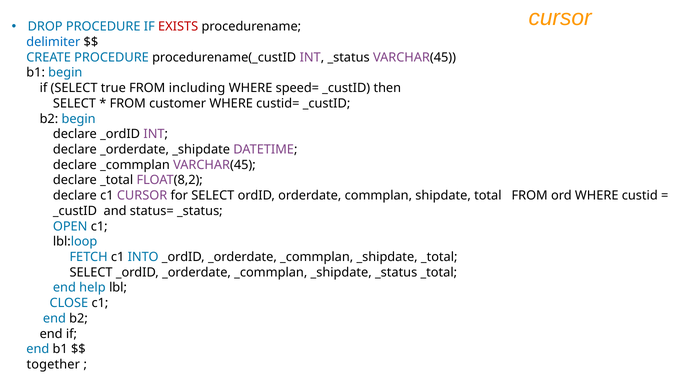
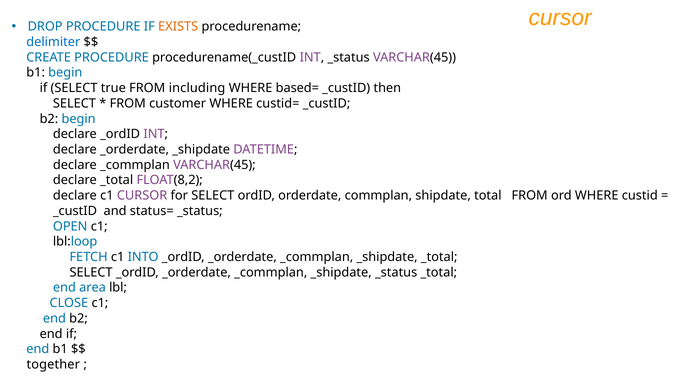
EXISTS colour: red -> orange
speed=: speed= -> based=
help: help -> area
